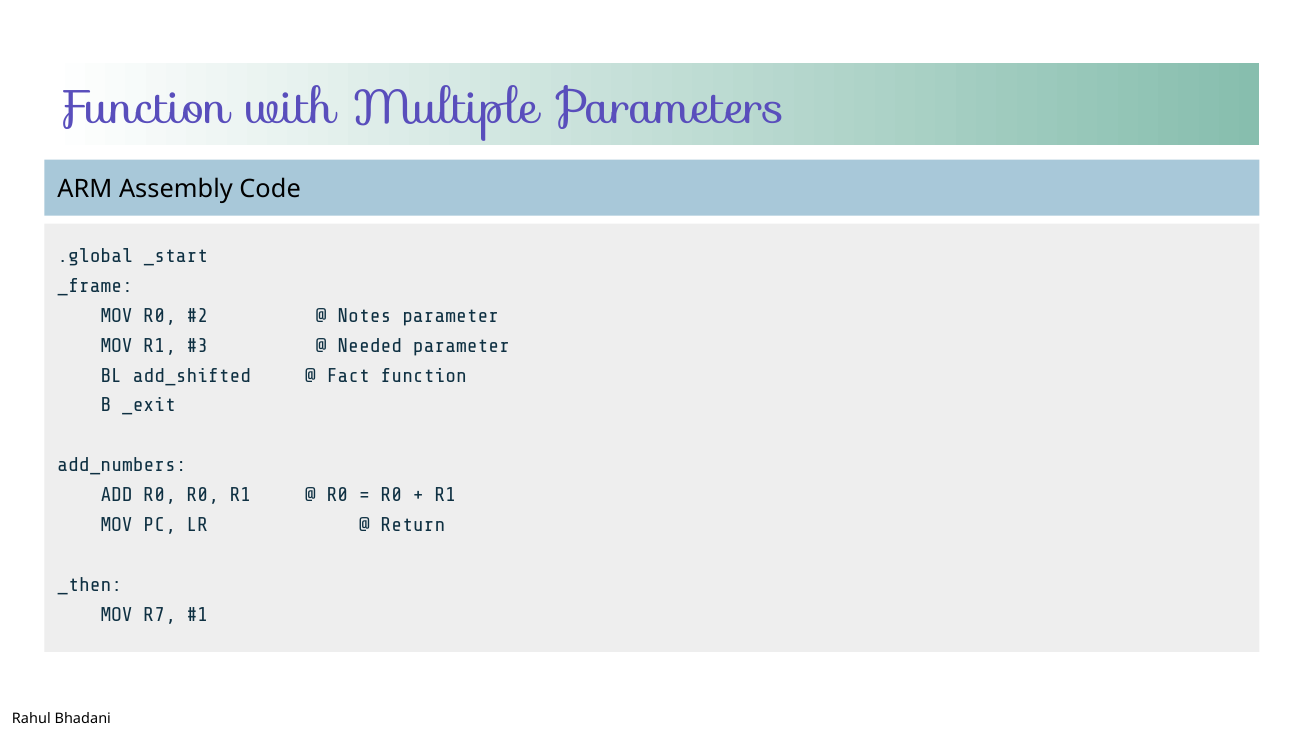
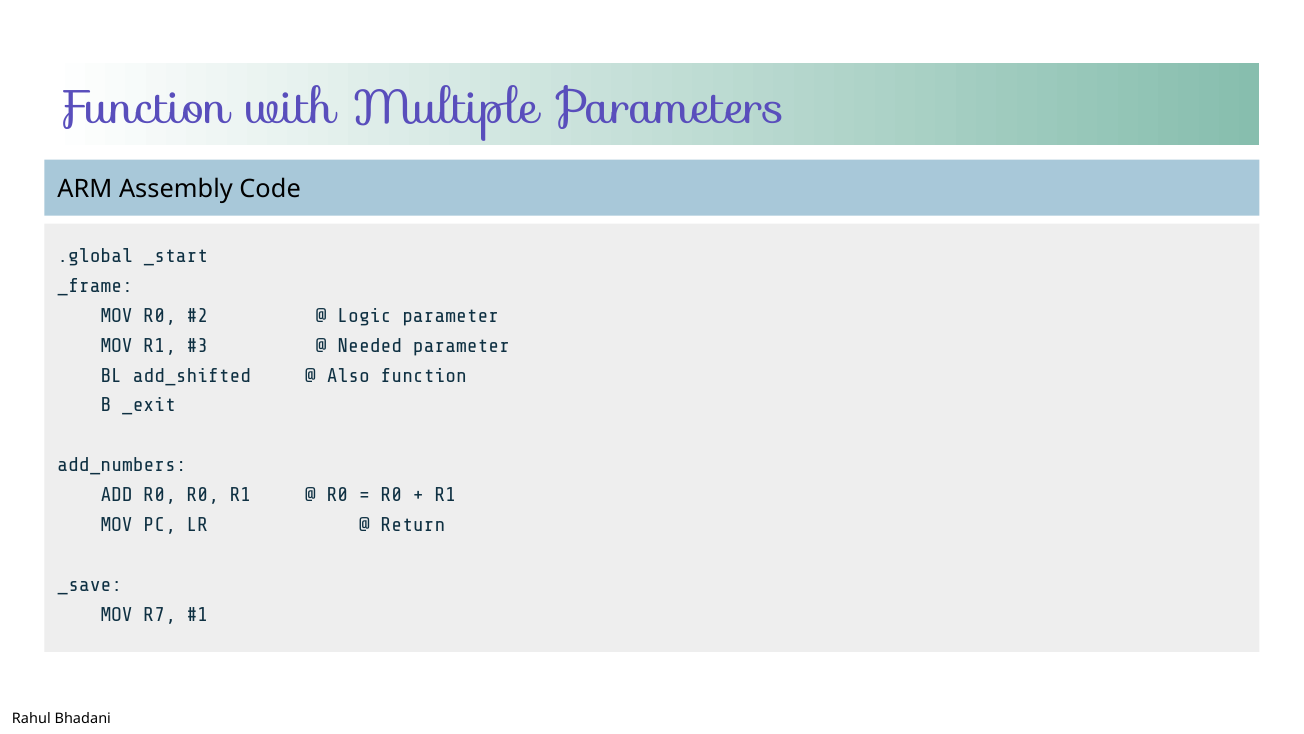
Notes: Notes -> Logic
Fact: Fact -> Also
_then: _then -> _save
